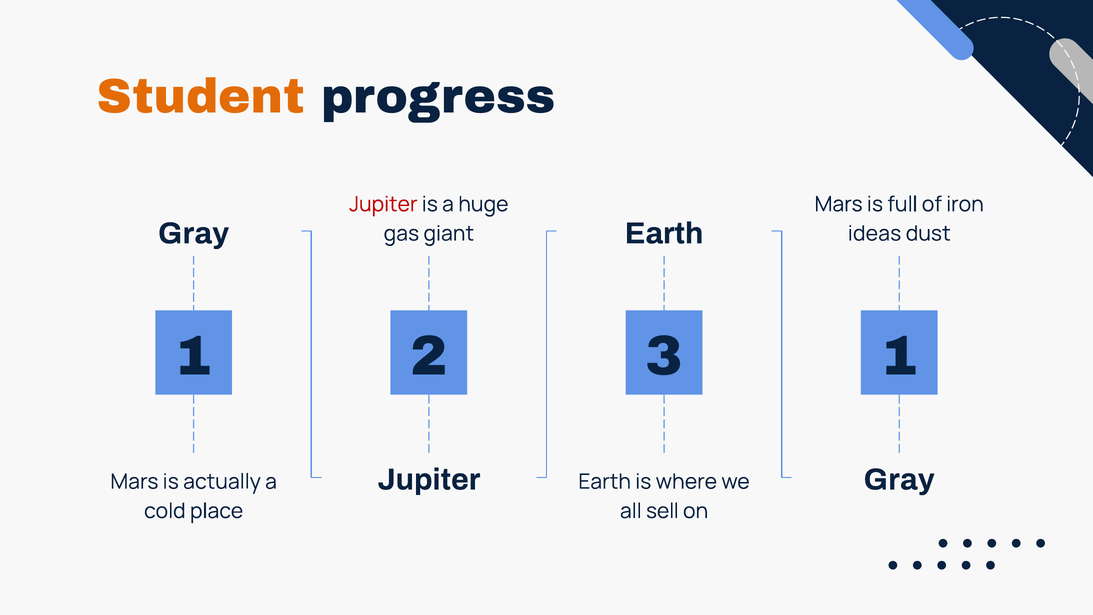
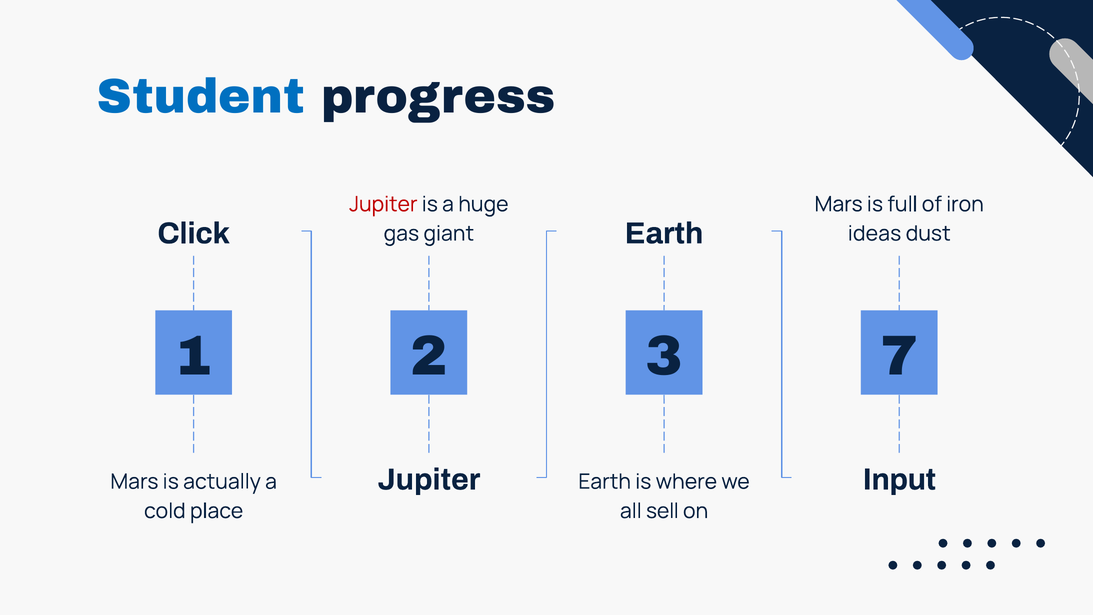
Student colour: orange -> blue
Gray at (193, 233): Gray -> Click
1 1: 1 -> 7
Jupiter Gray: Gray -> Input
